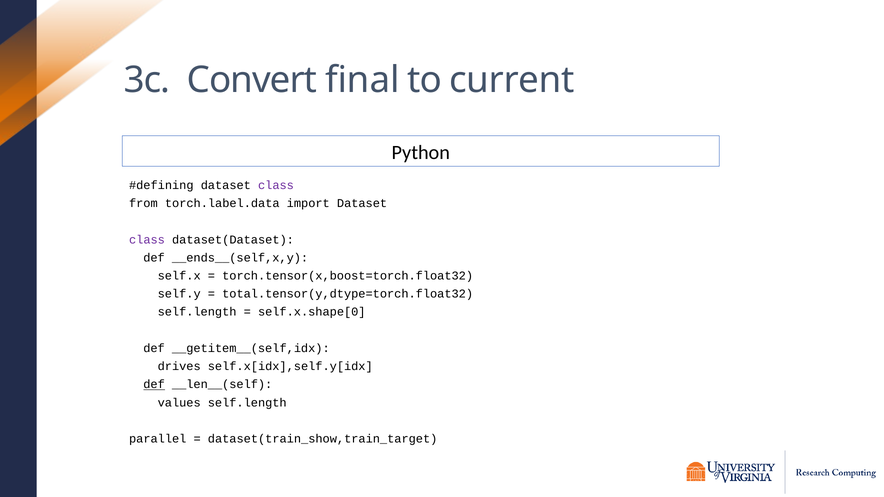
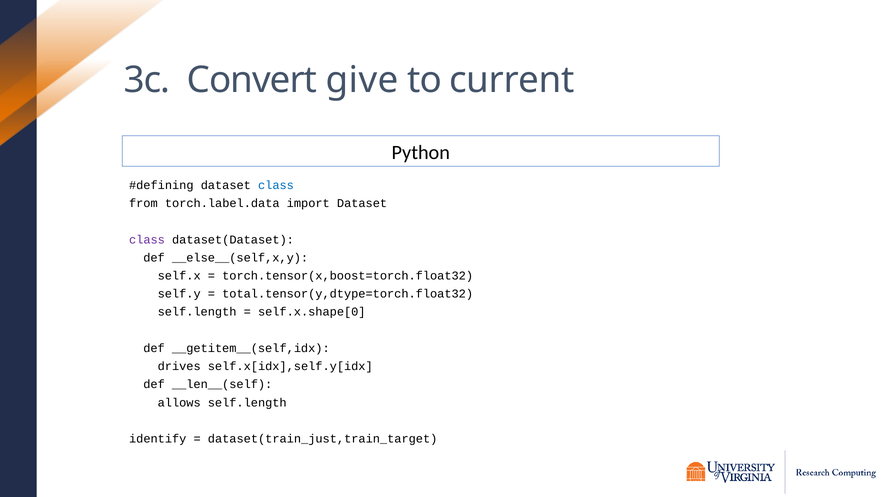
final: final -> give
class at (276, 185) colour: purple -> blue
__ends__(self,x,y: __ends__(self,x,y -> __else__(self,x,y
def at (154, 385) underline: present -> none
values: values -> allows
parallel: parallel -> identify
dataset(train_show,train_target: dataset(train_show,train_target -> dataset(train_just,train_target
